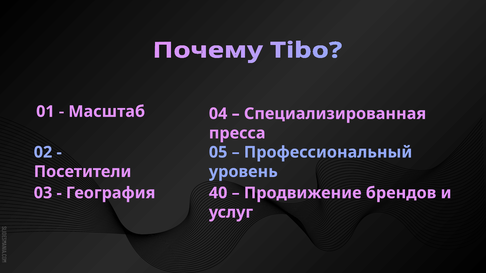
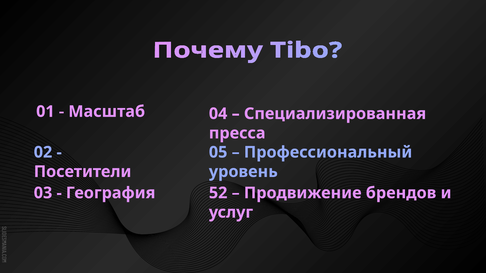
40: 40 -> 52
